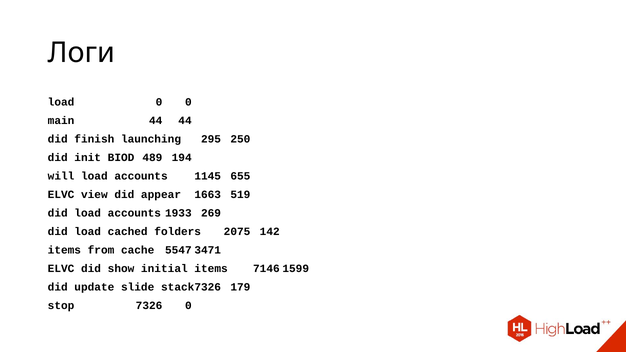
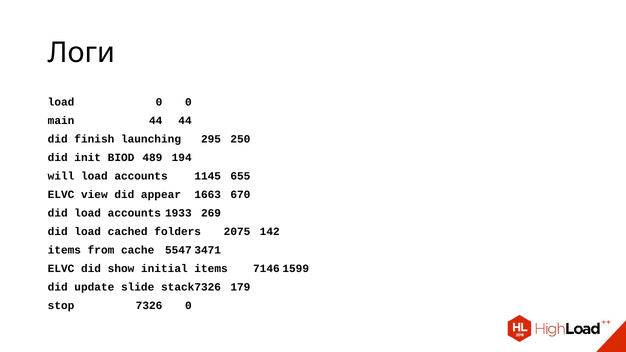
519: 519 -> 670
